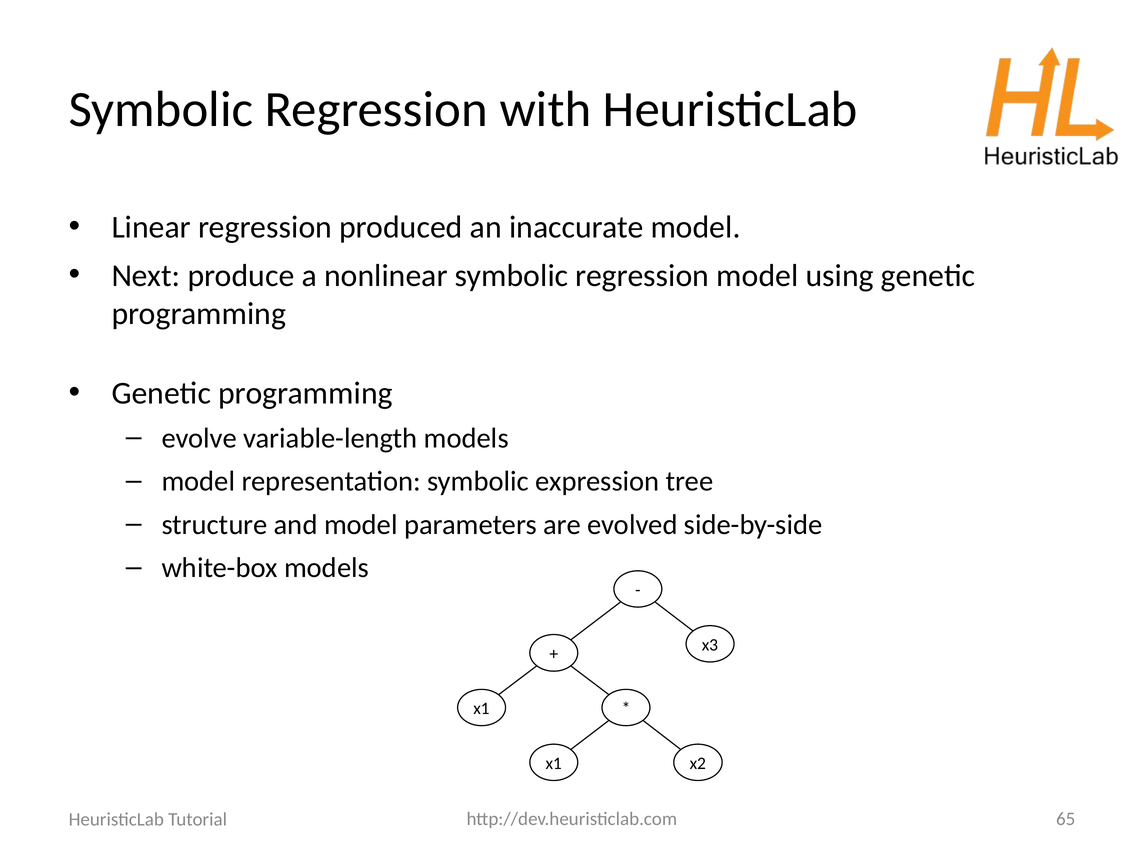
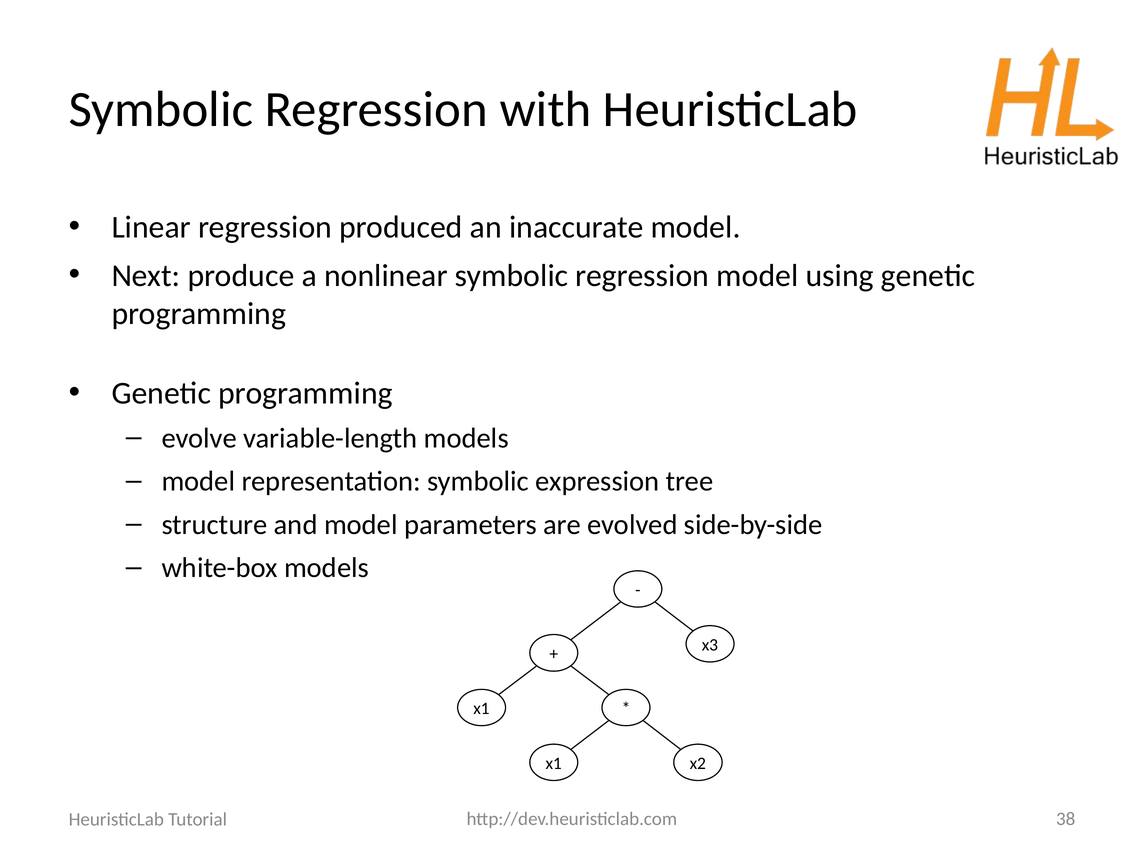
65: 65 -> 38
